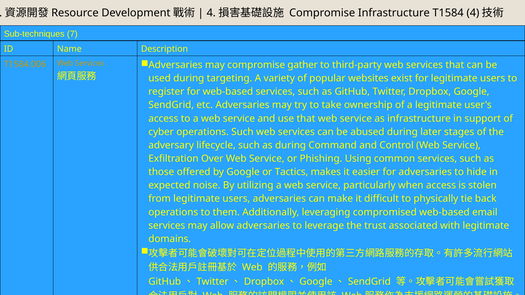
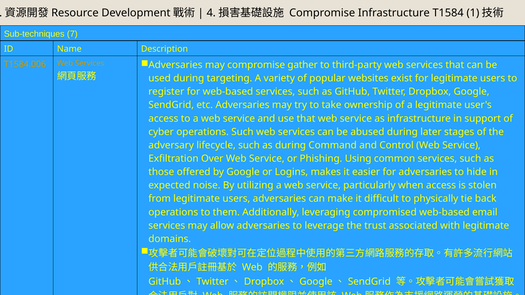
T1584 4: 4 -> 1
Tactics: Tactics -> Logins
